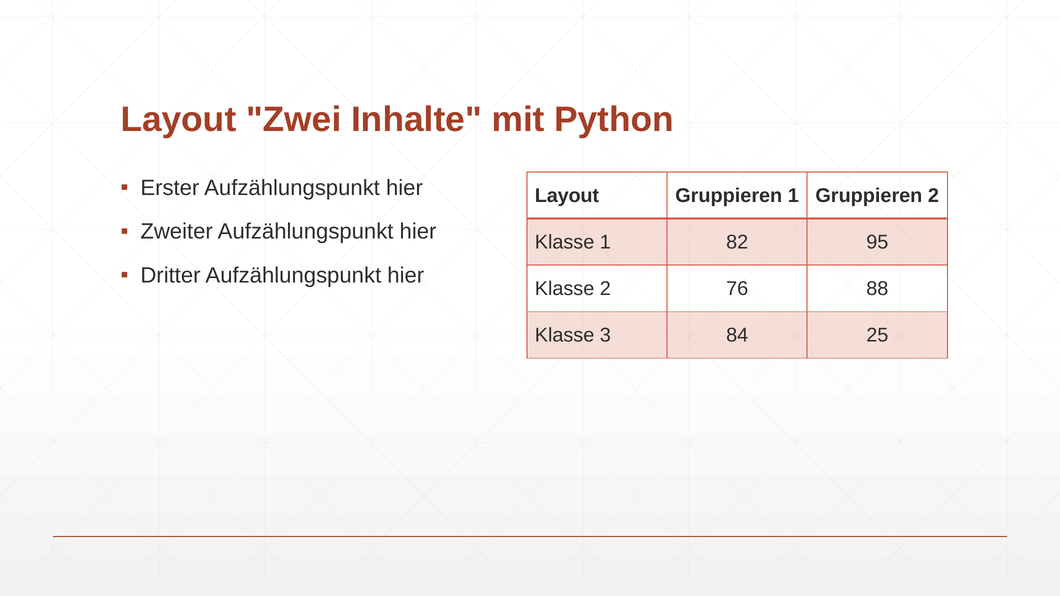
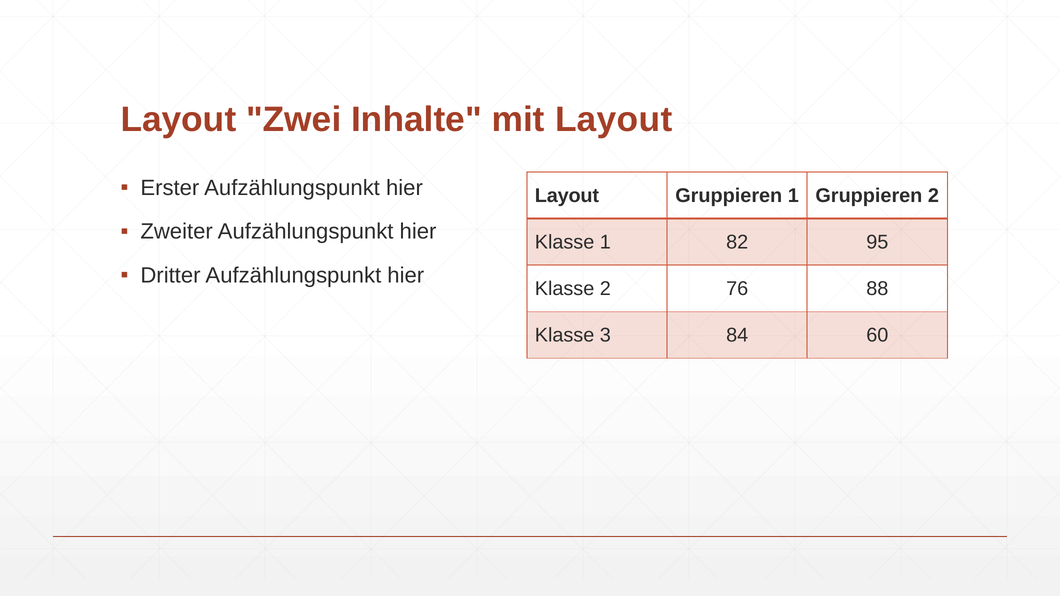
mit Python: Python -> Layout
25: 25 -> 60
